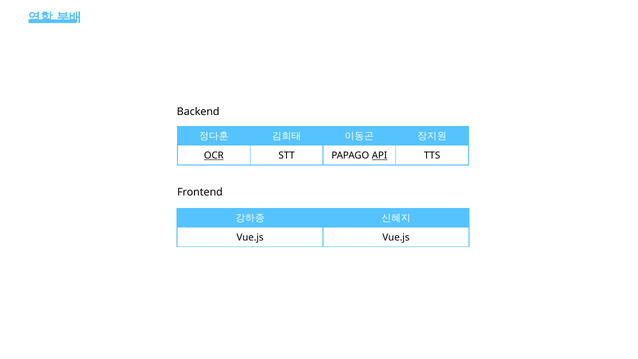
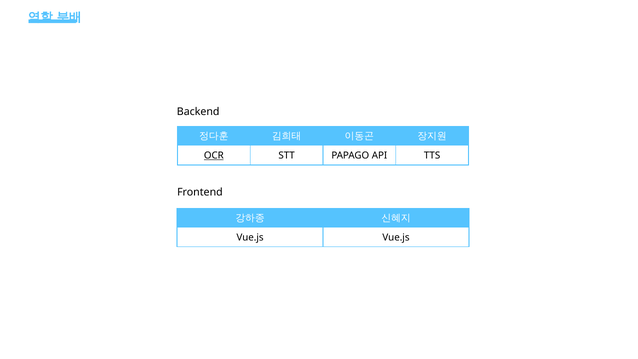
API underline: present -> none
